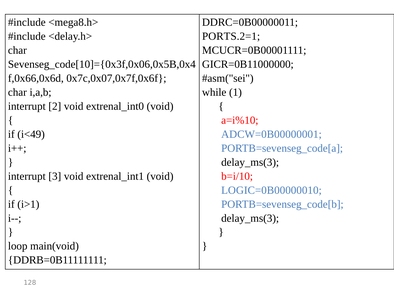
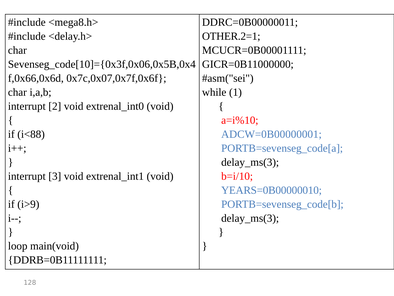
PORTS.2=1: PORTS.2=1 -> OTHER.2=1
i<49: i<49 -> i<88
LOGIC=0B00000010: LOGIC=0B00000010 -> YEARS=0B00000010
i>1: i>1 -> i>9
